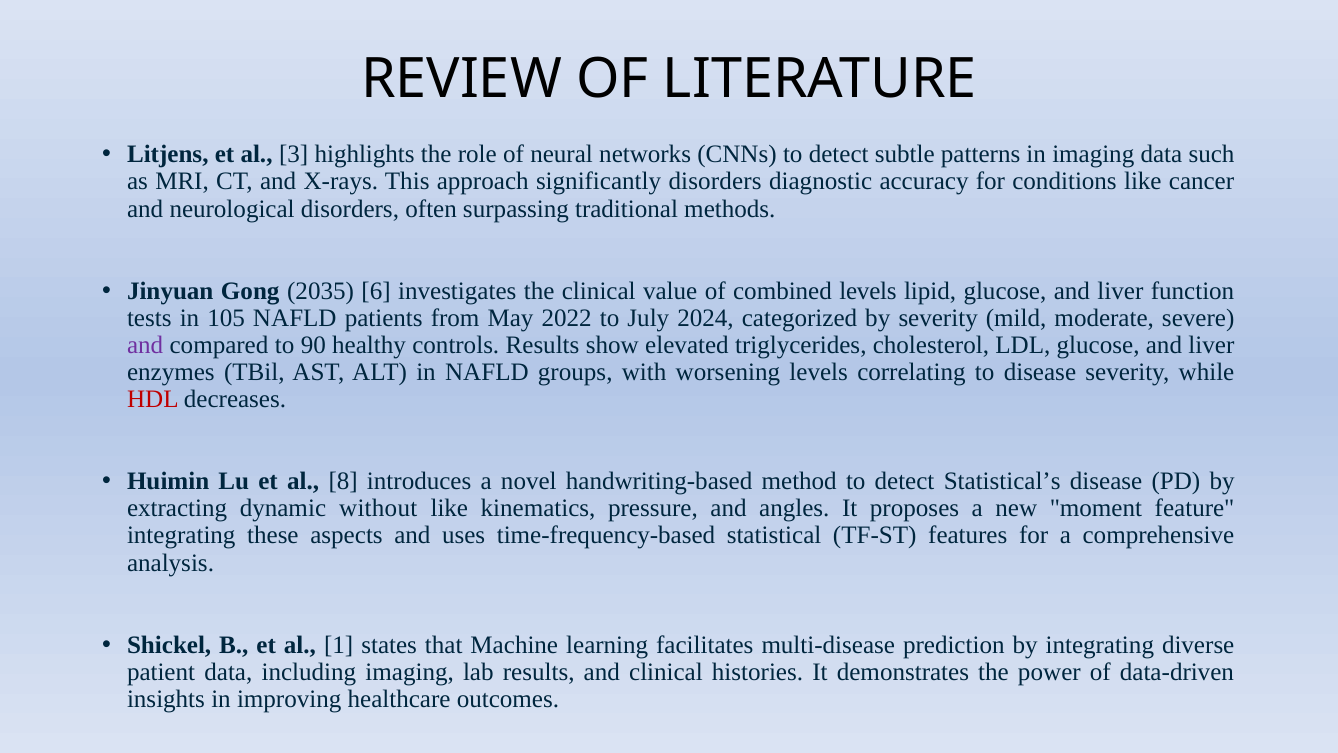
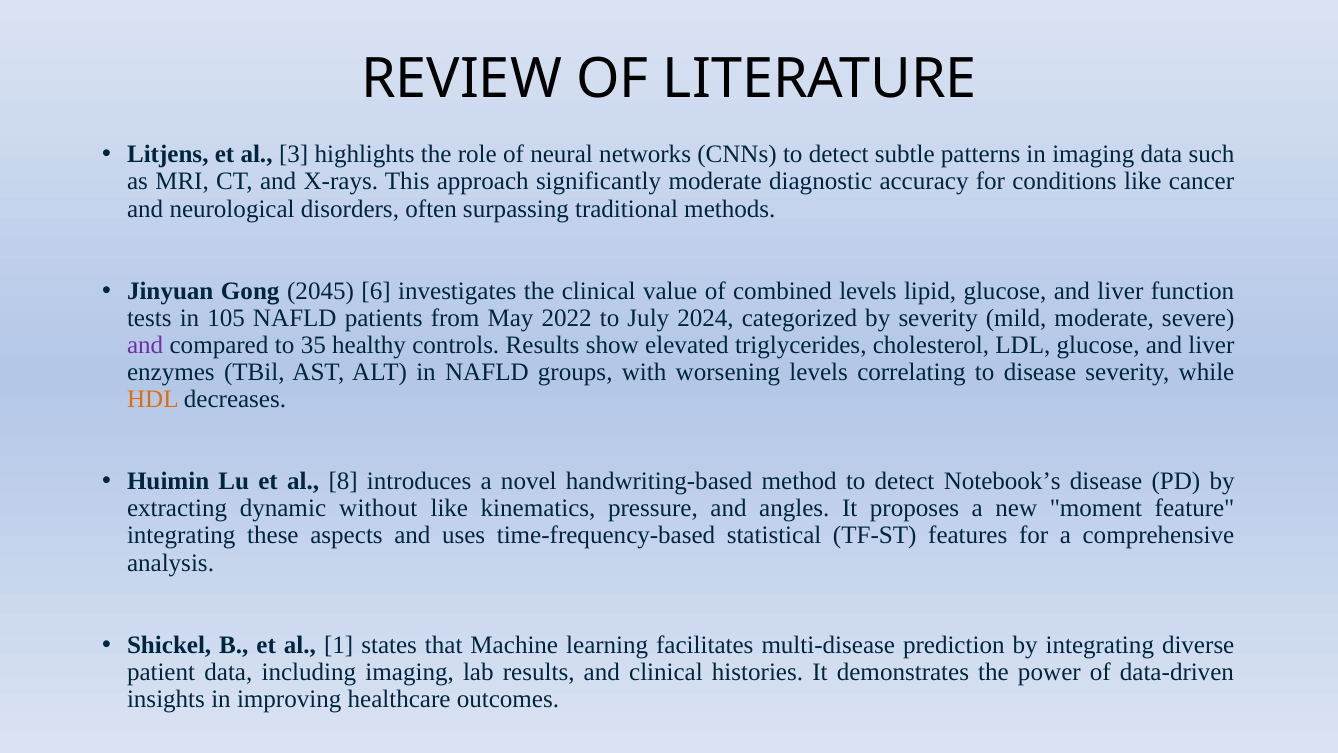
significantly disorders: disorders -> moderate
2035: 2035 -> 2045
90: 90 -> 35
HDL colour: red -> orange
Statistical’s: Statistical’s -> Notebook’s
